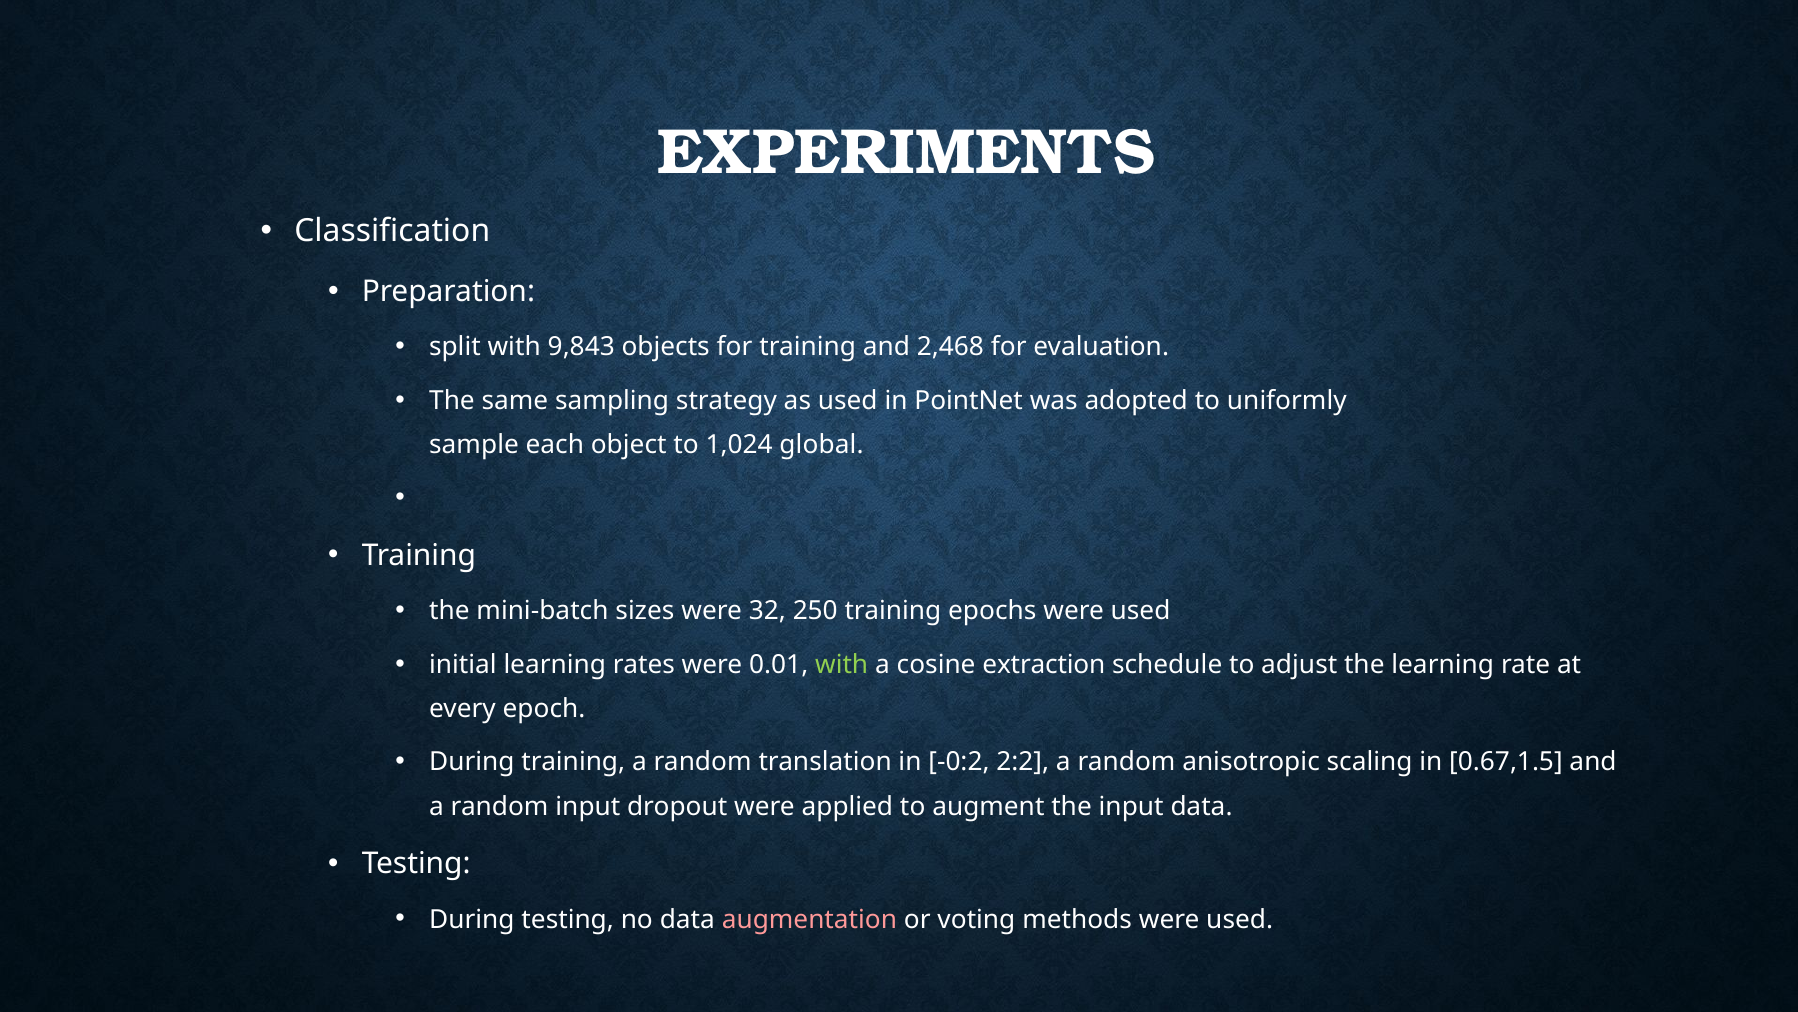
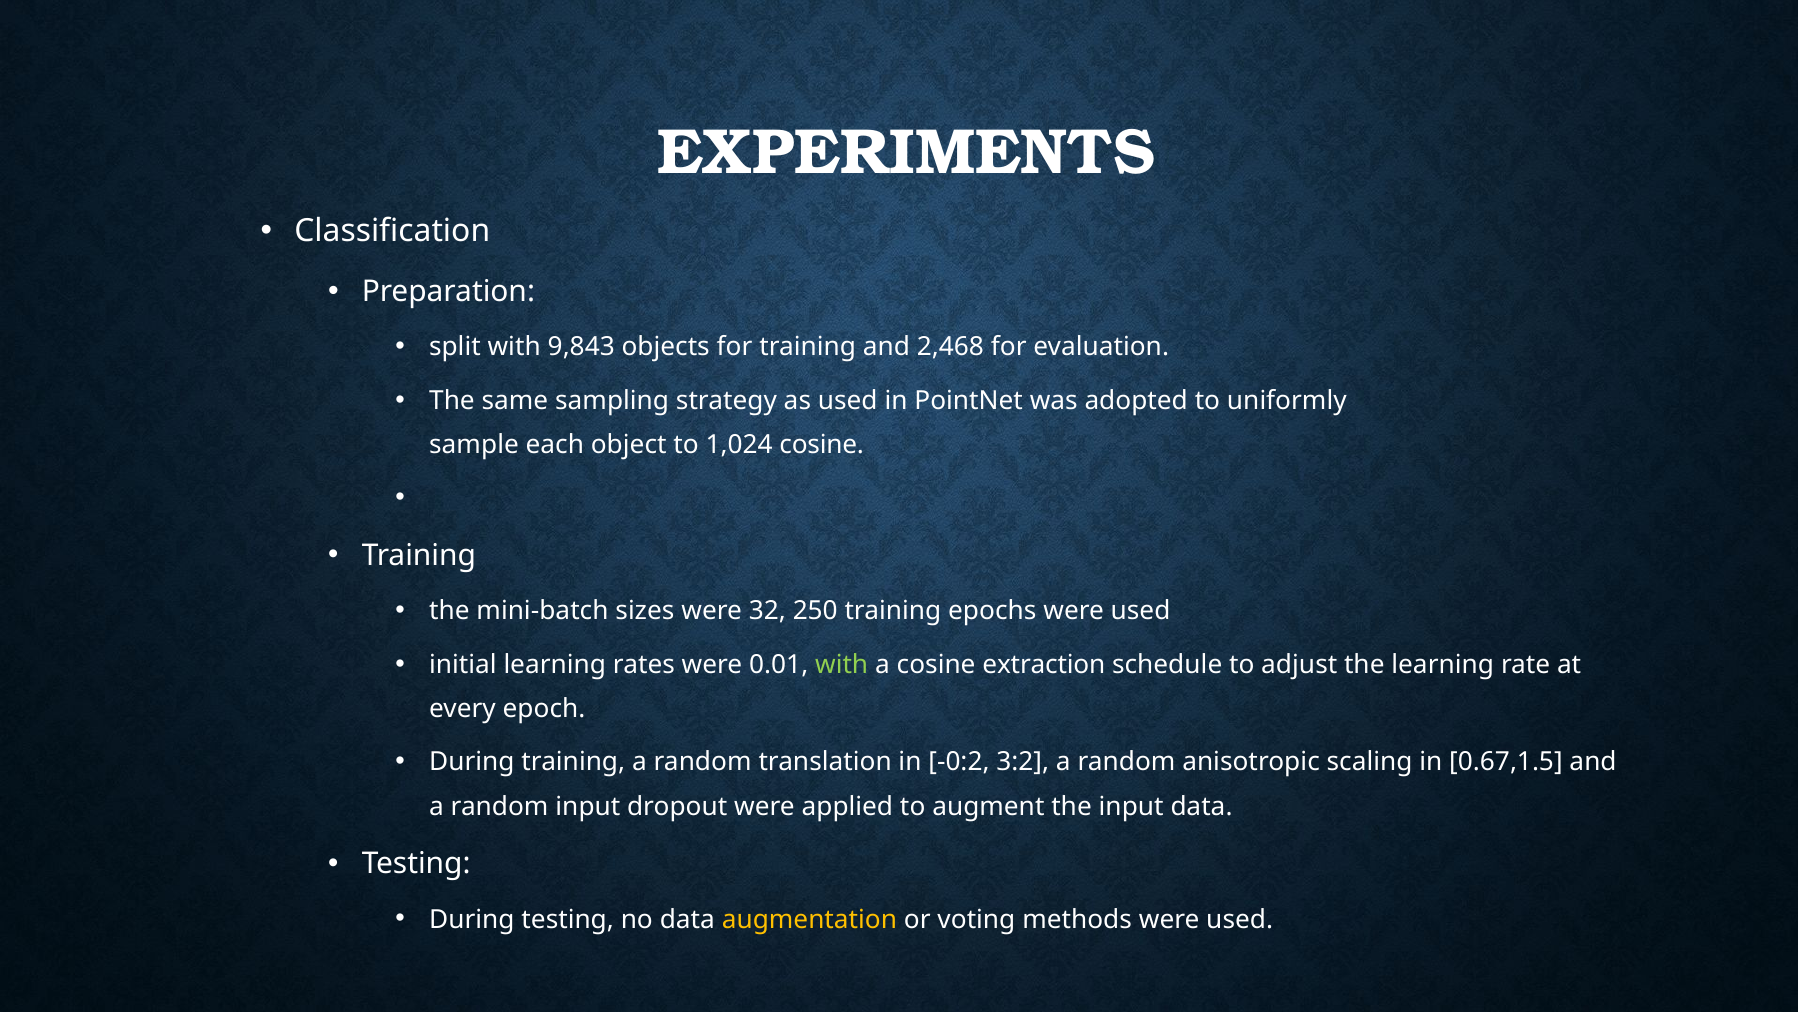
1,024 global: global -> cosine
2:2: 2:2 -> 3:2
augmentation colour: pink -> yellow
